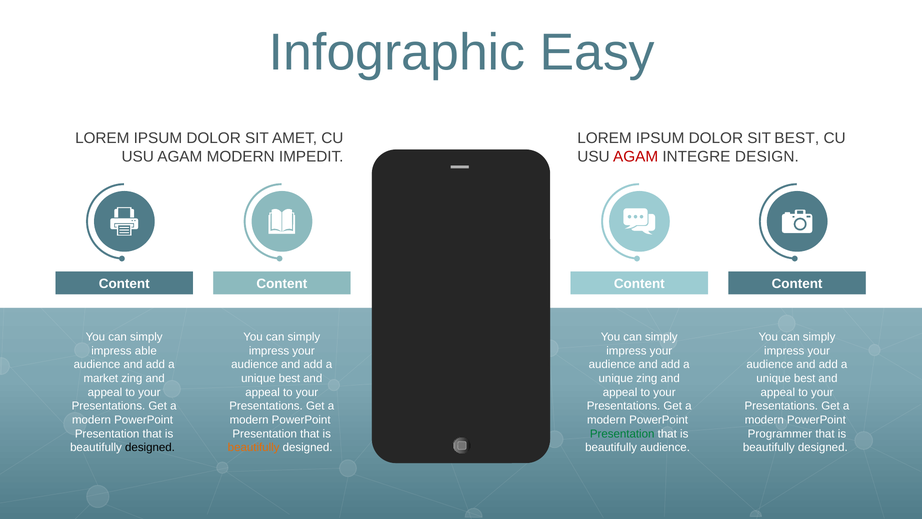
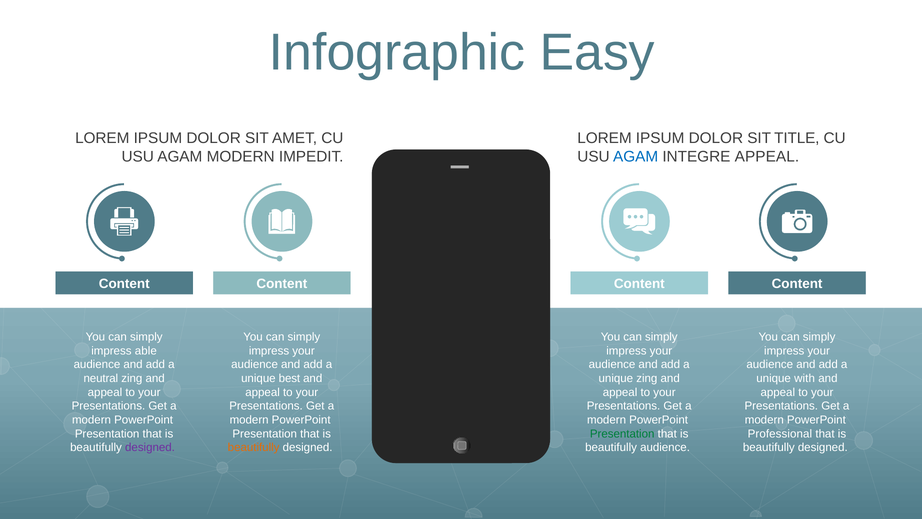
SIT BEST: BEST -> TITLE
AGAM at (636, 157) colour: red -> blue
INTEGRE DESIGN: DESIGN -> APPEAL
market: market -> neutral
best at (805, 378): best -> with
Programmer: Programmer -> Professional
designed at (150, 447) colour: black -> purple
